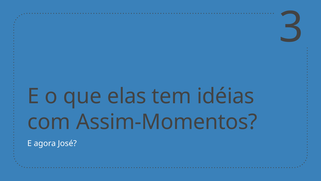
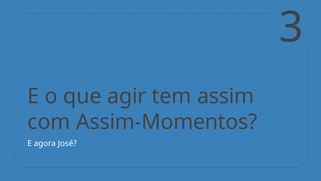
elas: elas -> agir
idéias: idéias -> assim
